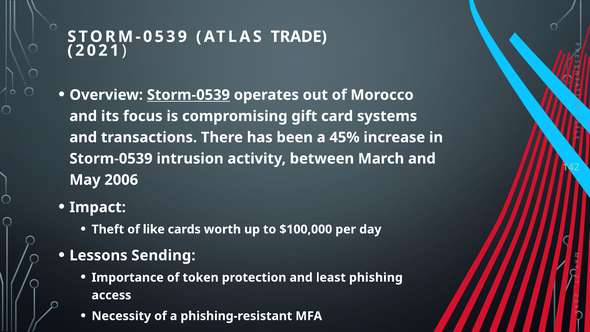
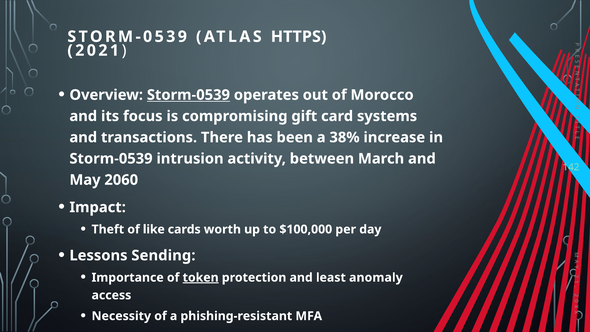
TRADE: TRADE -> HTTPS
45%: 45% -> 38%
2006: 2006 -> 2060
token underline: none -> present
phishing: phishing -> anomaly
